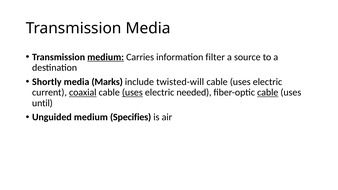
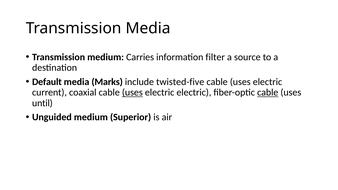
medium at (106, 57) underline: present -> none
Shortly: Shortly -> Default
twisted-will: twisted-will -> twisted-five
coaxial underline: present -> none
electric needed: needed -> electric
Specifies: Specifies -> Superior
